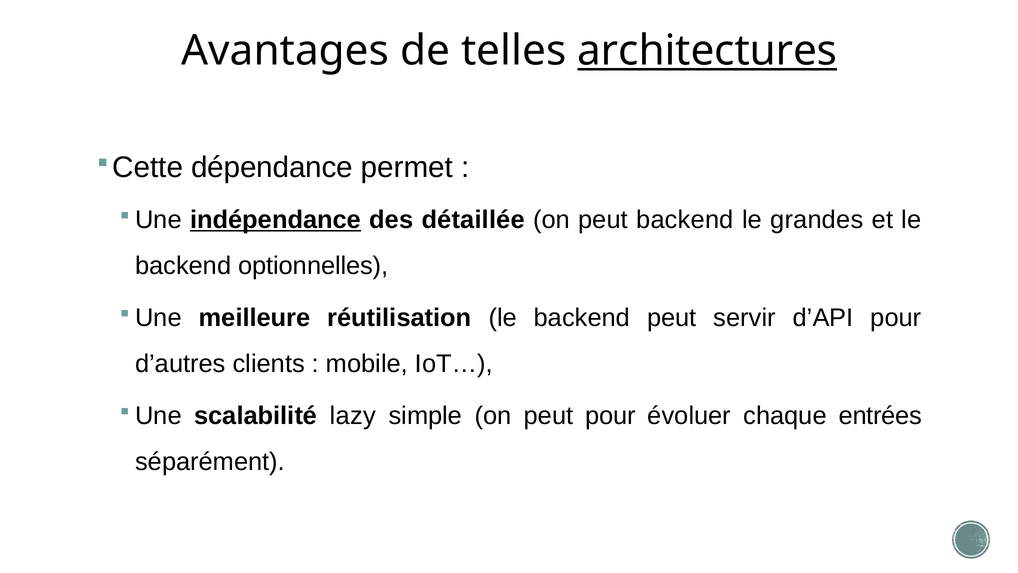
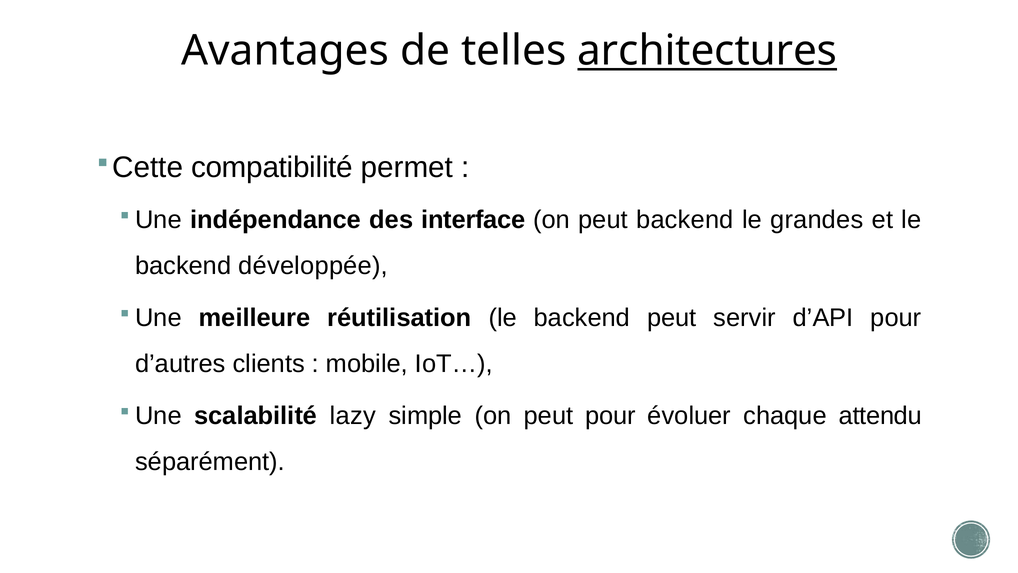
dépendance: dépendance -> compatibilité
indépendance underline: present -> none
détaillée: détaillée -> interface
optionnelles: optionnelles -> développée
entrées: entrées -> attendu
